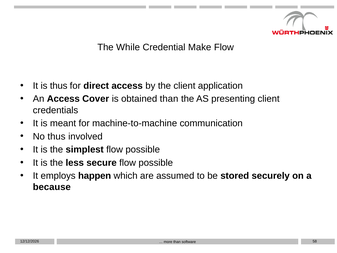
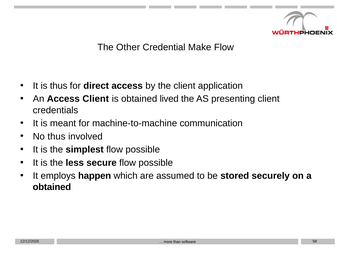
While: While -> Other
Access Cover: Cover -> Client
obtained than: than -> lived
because at (52, 187): because -> obtained
